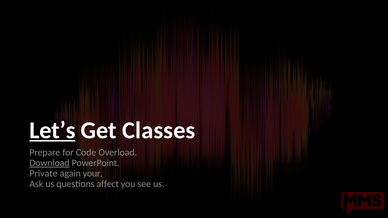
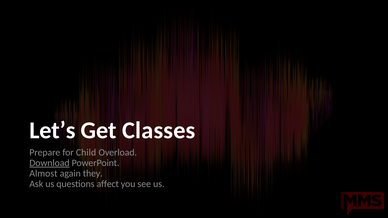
Let’s underline: present -> none
Code: Code -> Child
Private: Private -> Almost
your: your -> they
